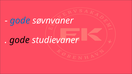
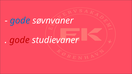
gode at (19, 40) colour: black -> red
